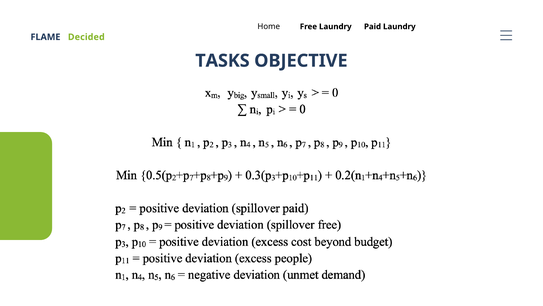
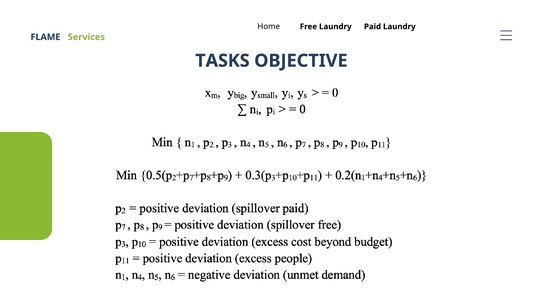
Decided: Decided -> Services
